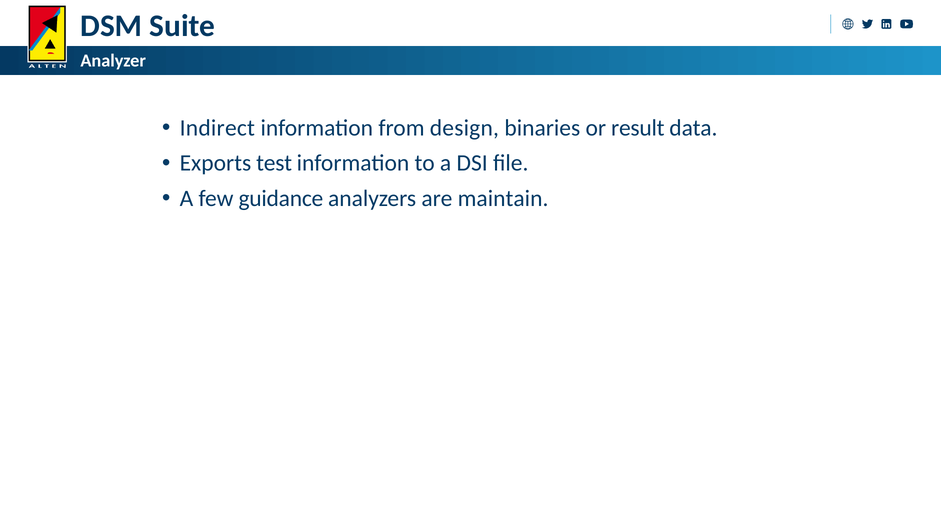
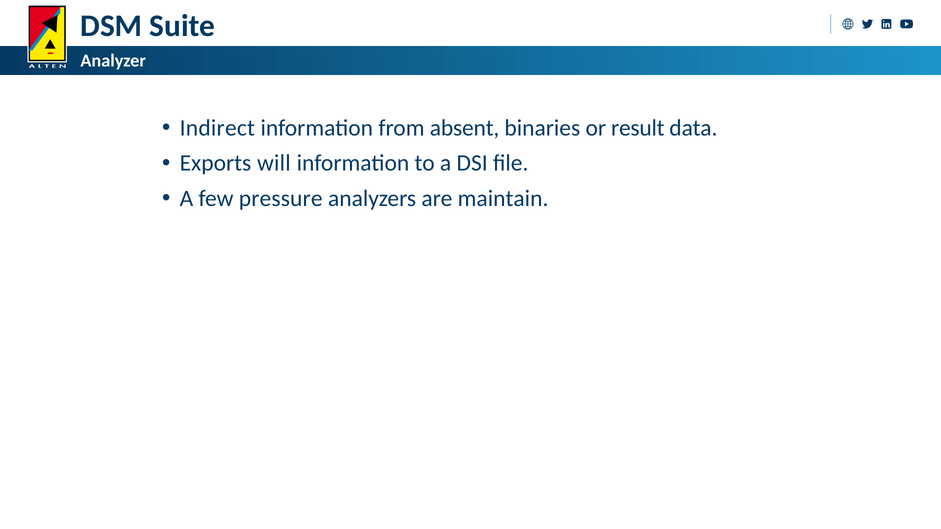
design: design -> absent
test: test -> will
guidance: guidance -> pressure
